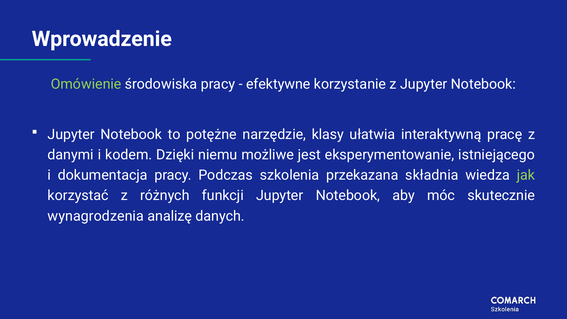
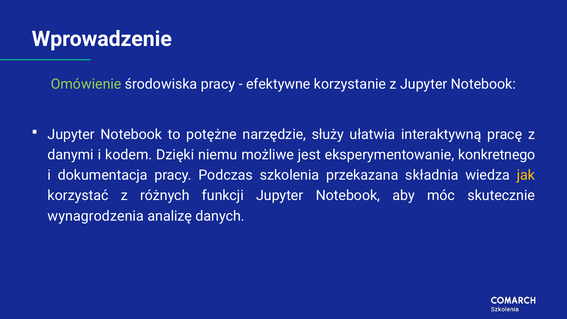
klasy: klasy -> służy
istniejącego: istniejącego -> konkretnego
jak colour: light green -> yellow
